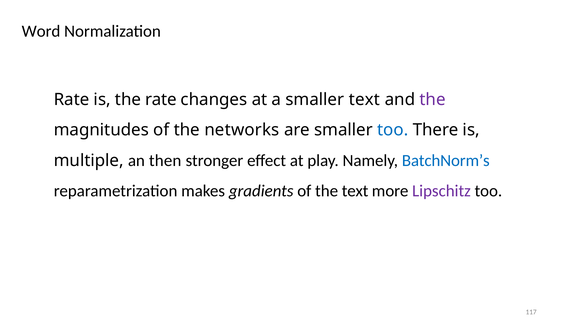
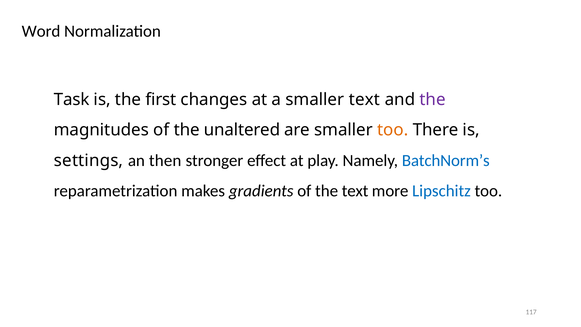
Rate at (72, 99): Rate -> Task
the rate: rate -> first
networks: networks -> unaltered
too at (393, 130) colour: blue -> orange
multiple: multiple -> settings
Lipschitz colour: purple -> blue
